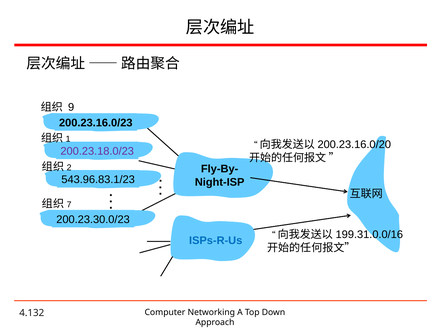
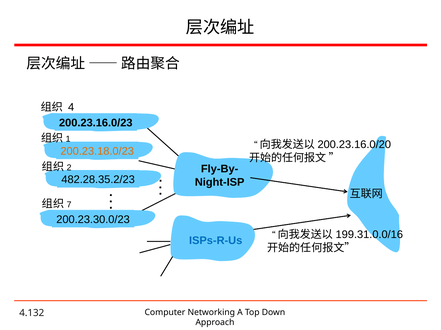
9: 9 -> 4
200.23.18.0/23 colour: purple -> orange
543.96.83.1/23: 543.96.83.1/23 -> 482.28.35.2/23
